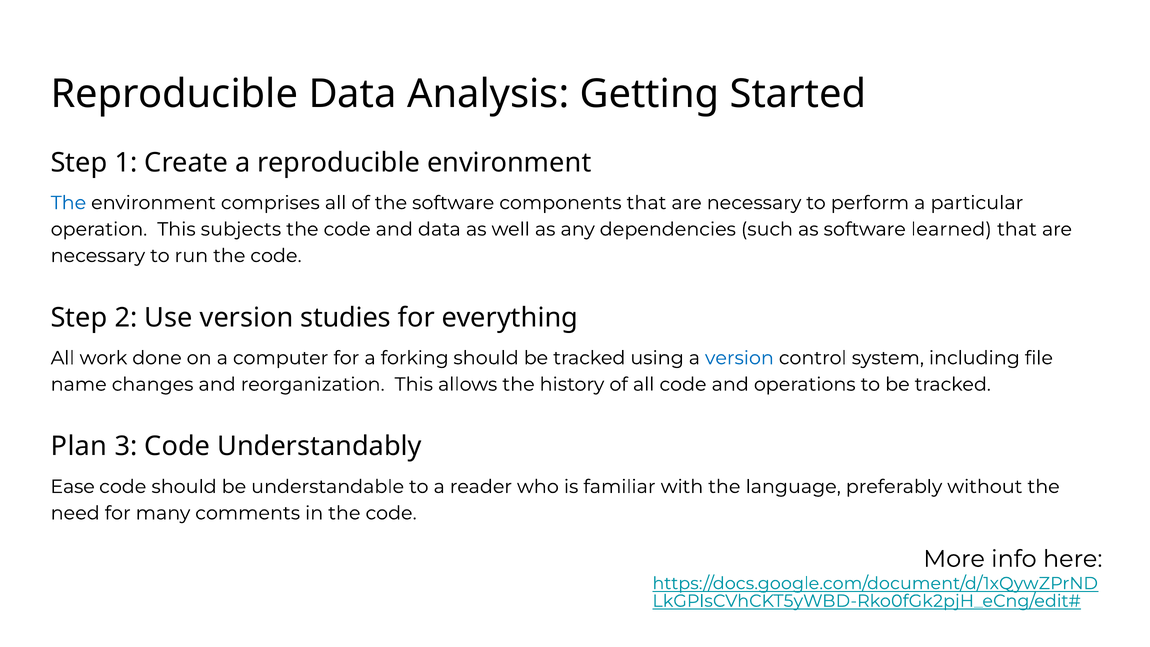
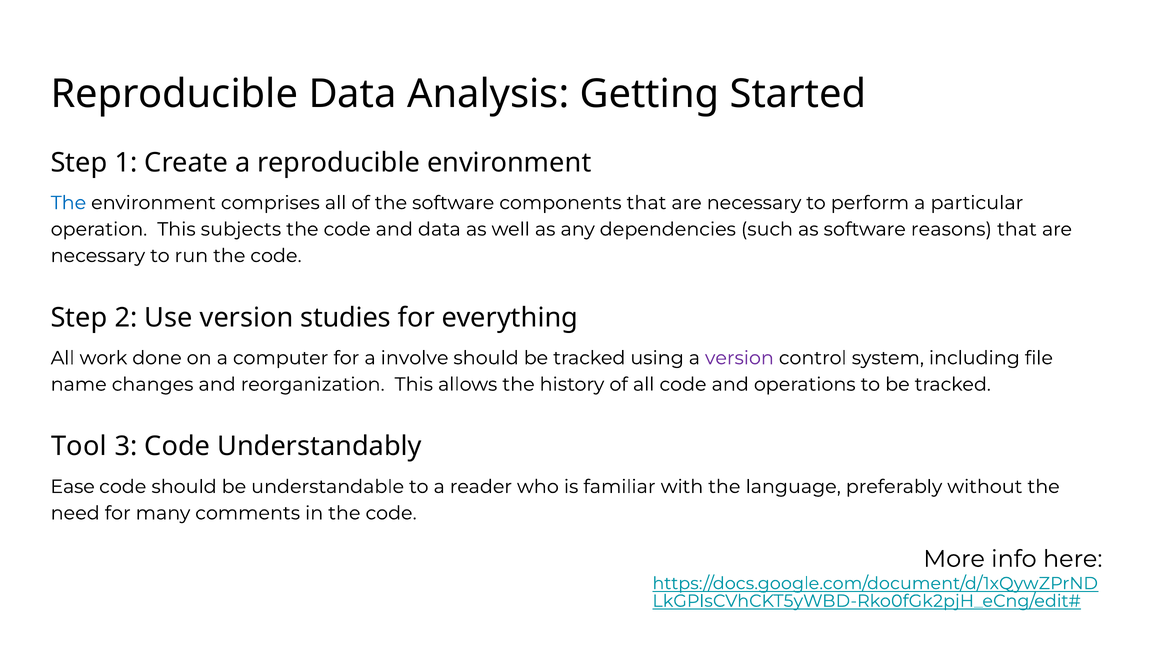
learned: learned -> reasons
forking: forking -> involve
version at (739, 358) colour: blue -> purple
Plan: Plan -> Tool
